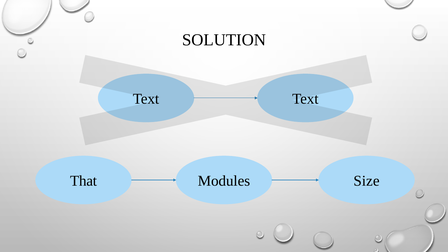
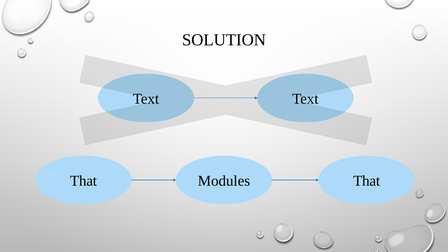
Modules Size: Size -> That
